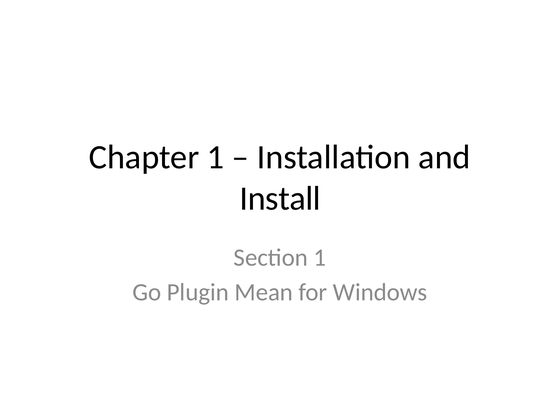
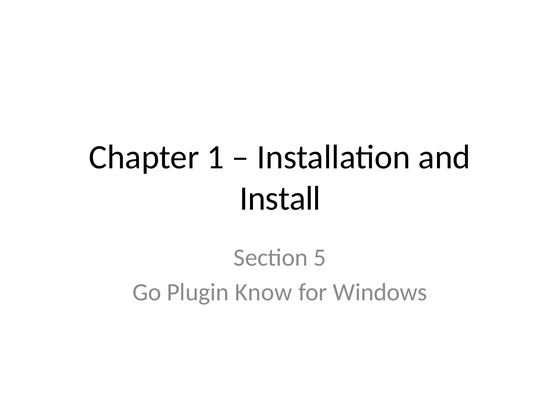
Section 1: 1 -> 5
Mean: Mean -> Know
